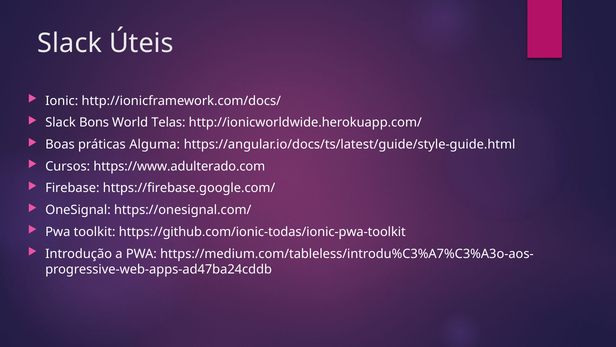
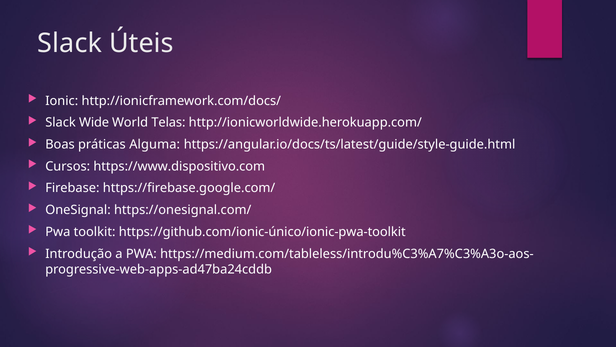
Bons: Bons -> Wide
https://www.adulterado.com: https://www.adulterado.com -> https://www.dispositivo.com
https://github.com/ionic-todas/ionic-pwa-toolkit: https://github.com/ionic-todas/ionic-pwa-toolkit -> https://github.com/ionic-único/ionic-pwa-toolkit
